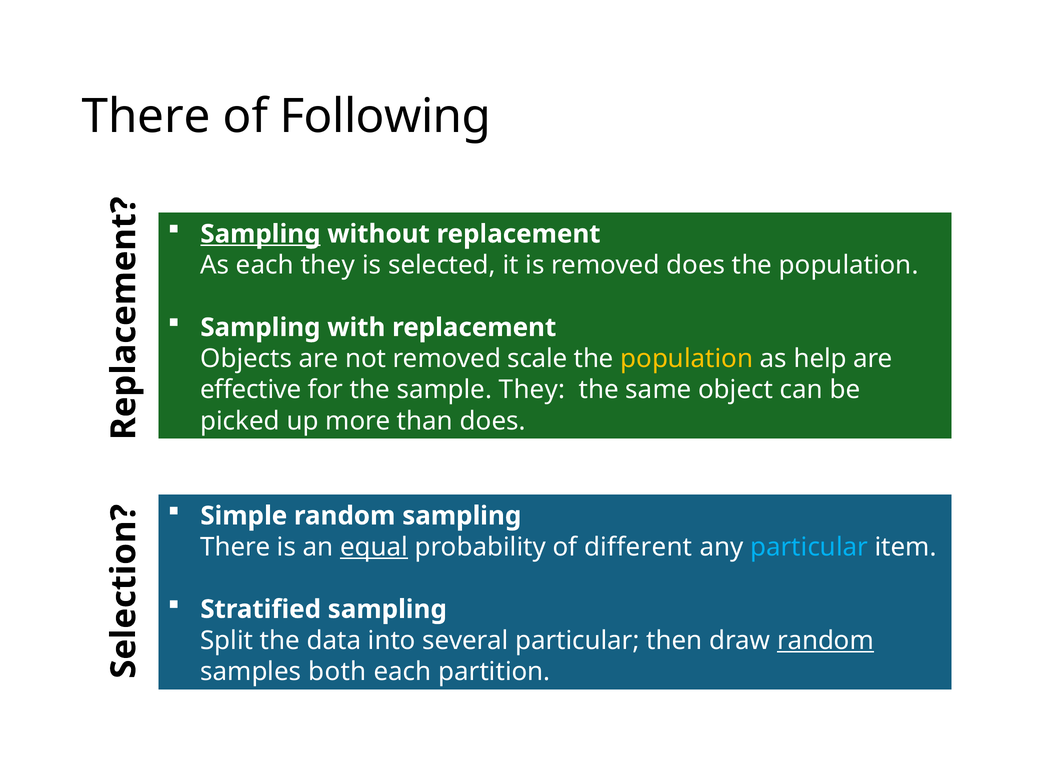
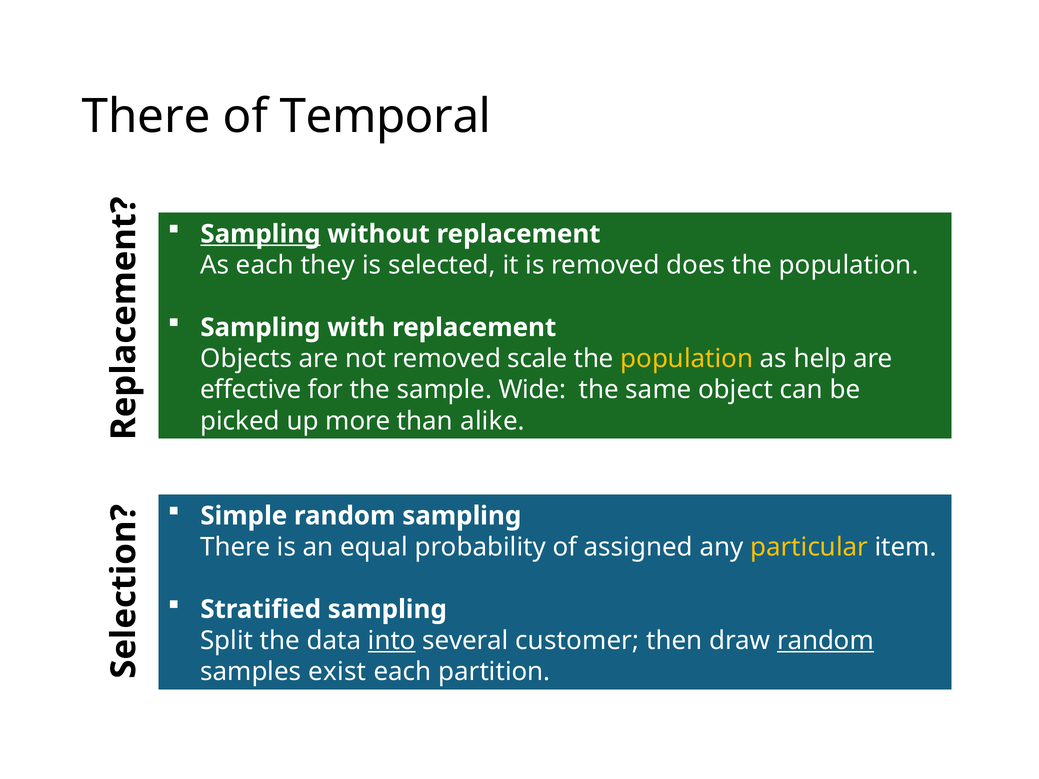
Following: Following -> Temporal
sample They: They -> Wide
than does: does -> alike
equal underline: present -> none
different: different -> assigned
particular at (809, 547) colour: light blue -> yellow
into underline: none -> present
several particular: particular -> customer
both: both -> exist
